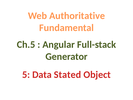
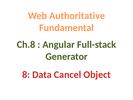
Ch.5: Ch.5 -> Ch.8
5: 5 -> 8
Stated: Stated -> Cancel
